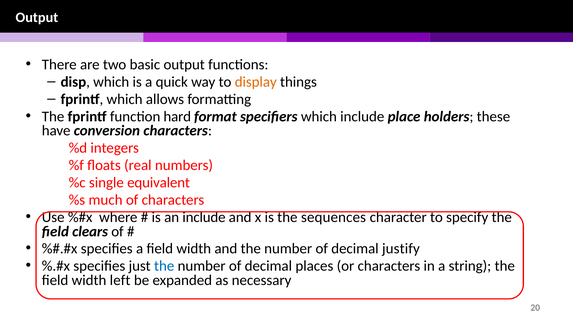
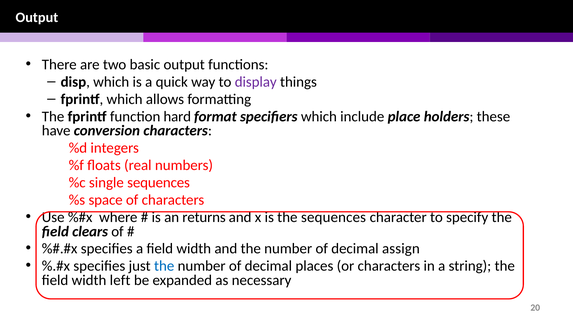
display colour: orange -> purple
single equivalent: equivalent -> sequences
much: much -> space
an include: include -> returns
justify: justify -> assign
